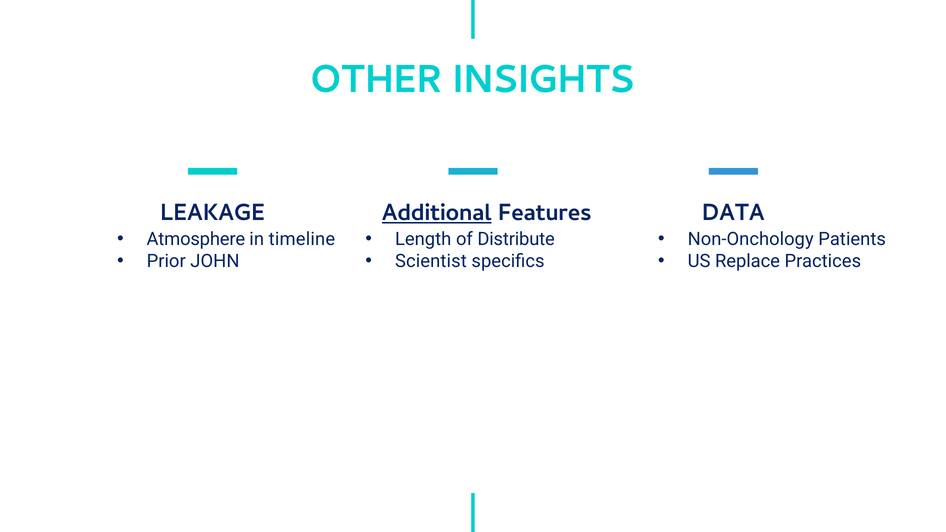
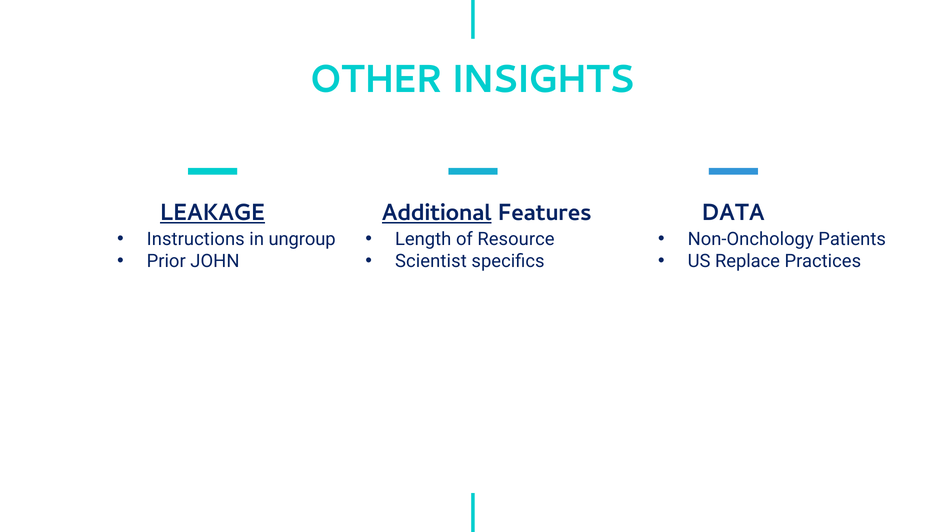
LEAKAGE underline: none -> present
Atmosphere: Atmosphere -> Instructions
timeline: timeline -> ungroup
Distribute: Distribute -> Resource
